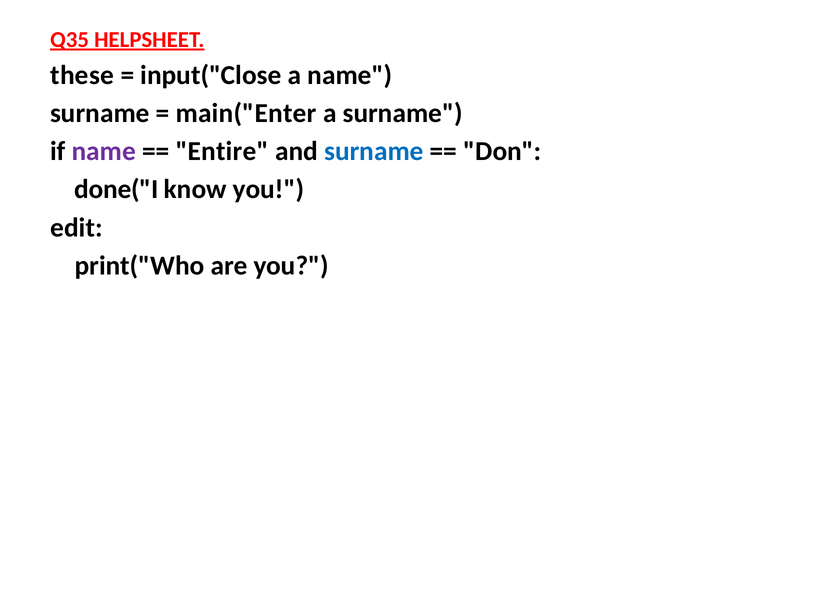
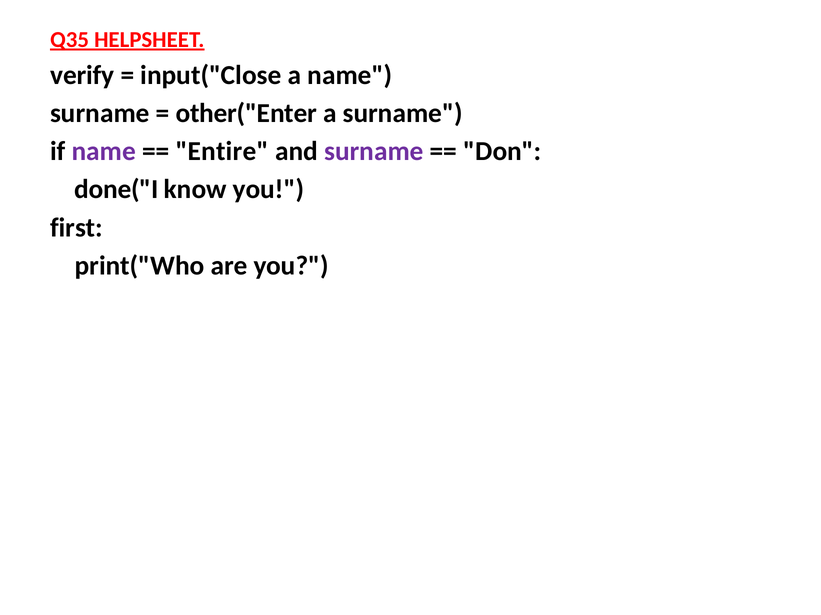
these: these -> verify
main("Enter: main("Enter -> other("Enter
surname at (374, 152) colour: blue -> purple
edit: edit -> first
